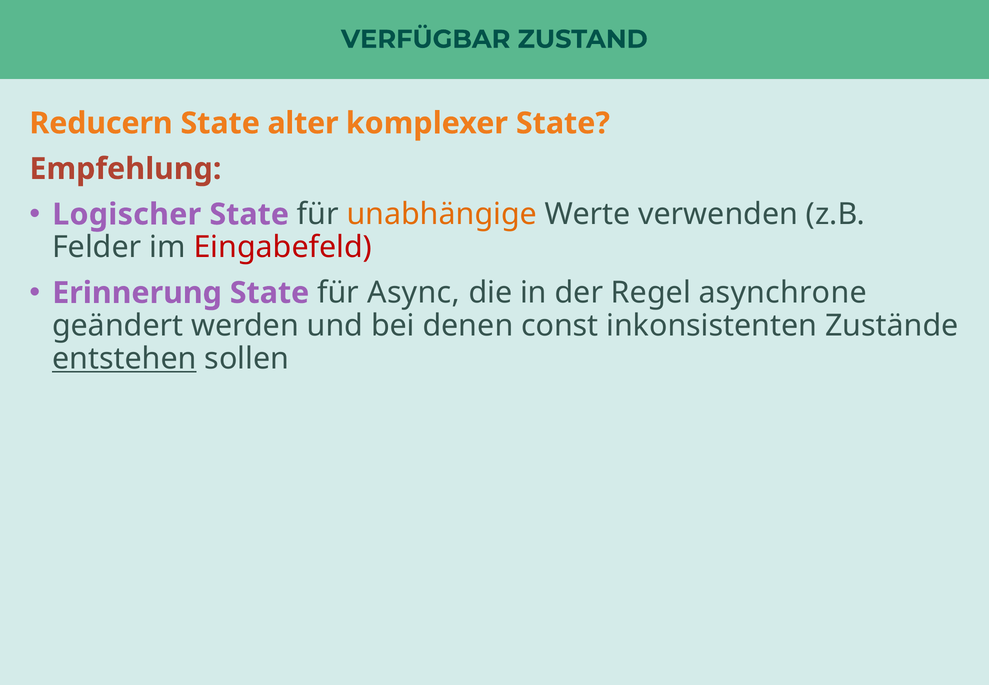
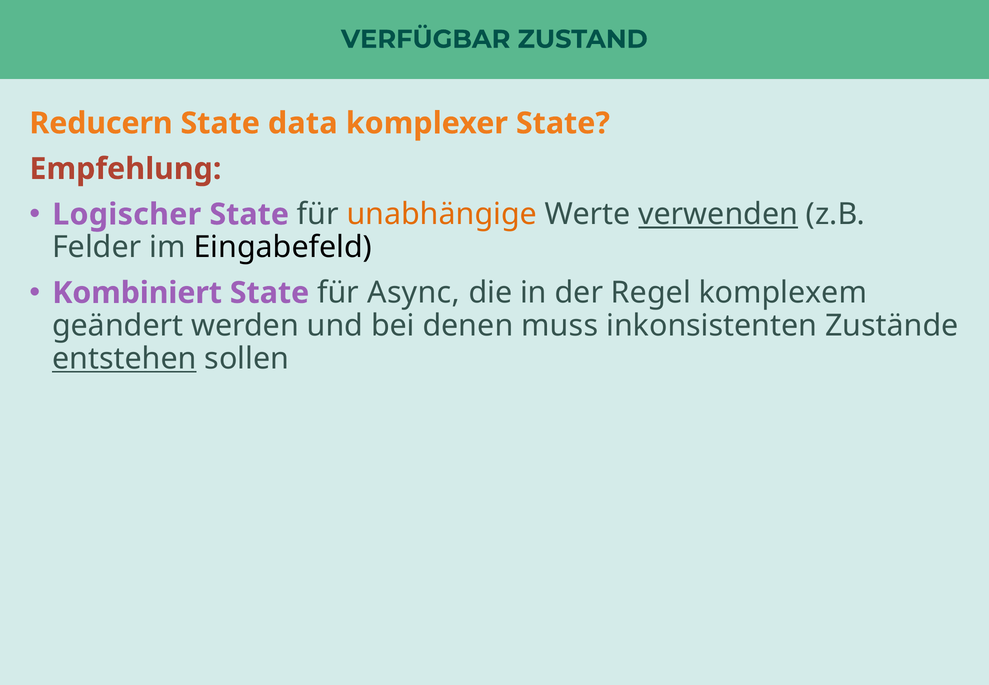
alter: alter -> data
verwenden underline: none -> present
Eingabefeld colour: red -> black
Erinnerung: Erinnerung -> Kombiniert
asynchrone: asynchrone -> komplexem
const: const -> muss
